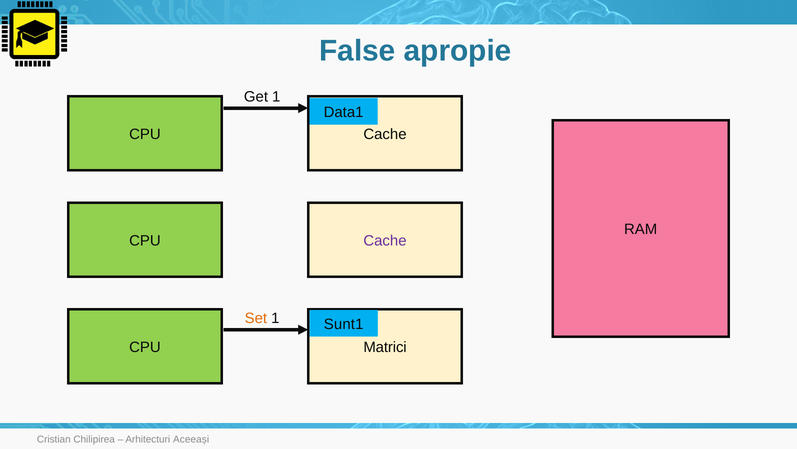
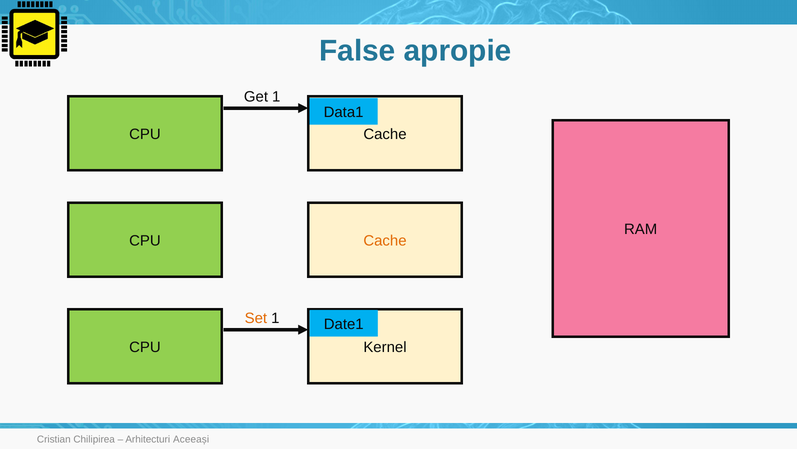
Cache at (385, 240) colour: purple -> orange
Sunt1: Sunt1 -> Date1
Matrici: Matrici -> Kernel
